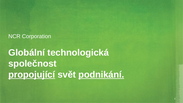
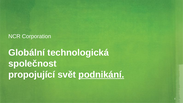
propojující underline: present -> none
